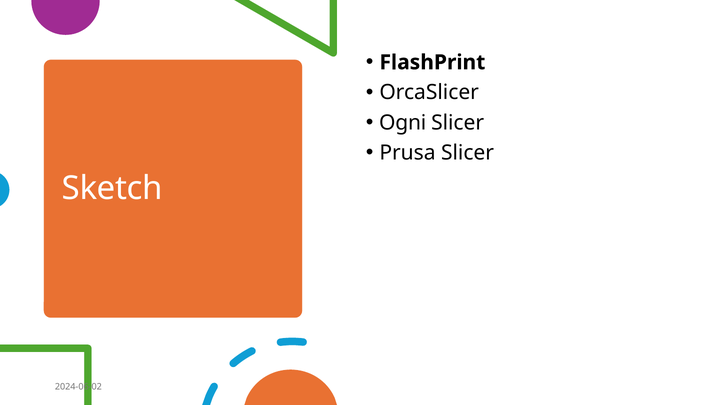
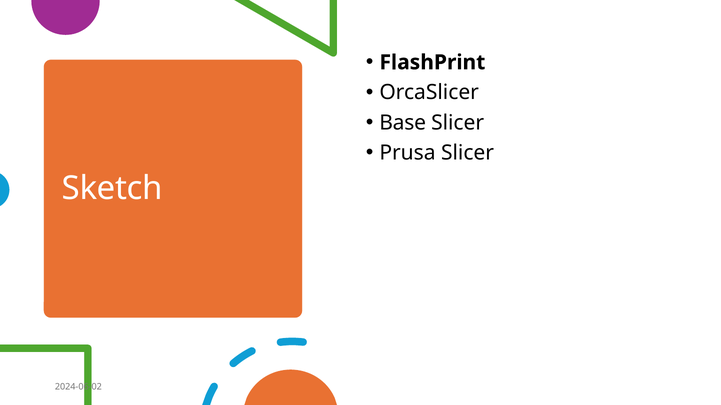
Ogni: Ogni -> Base
